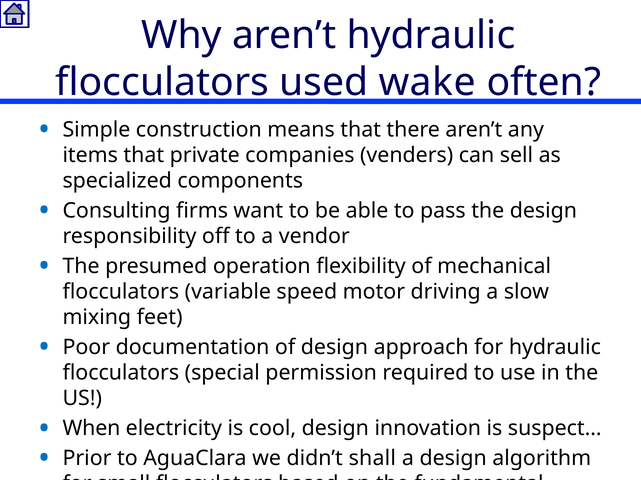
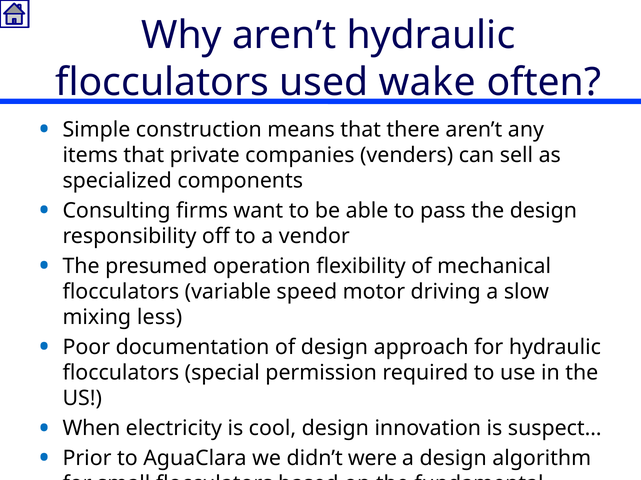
feet: feet -> less
shall: shall -> were
